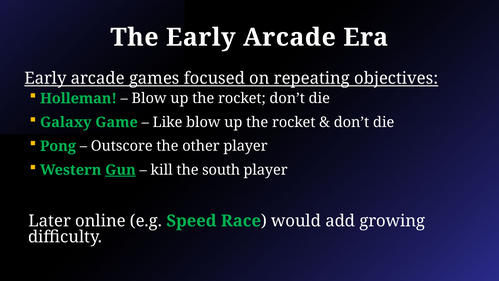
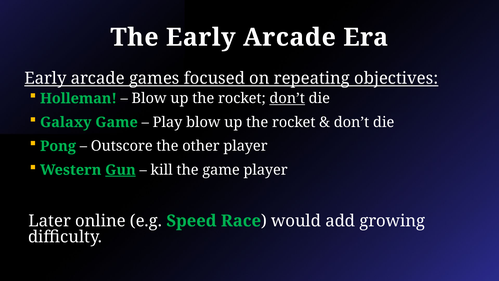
don’t at (287, 98) underline: none -> present
Like: Like -> Play
the south: south -> game
